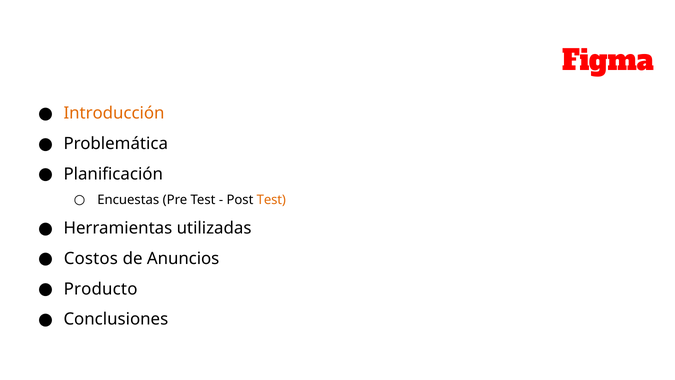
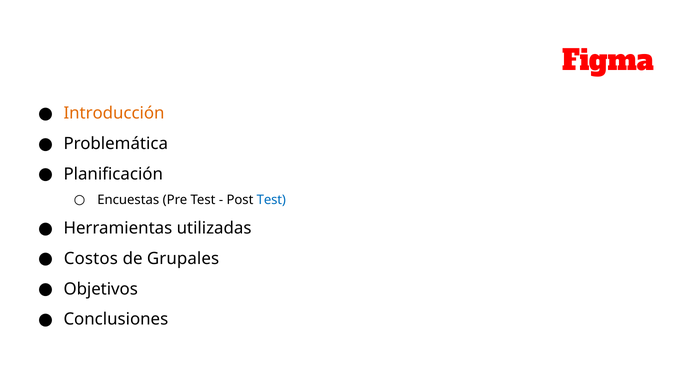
Test at (271, 200) colour: orange -> blue
Anuncios: Anuncios -> Grupales
Producto: Producto -> Objetivos
